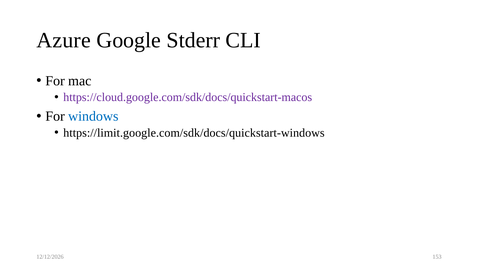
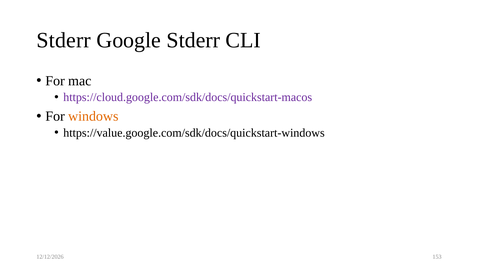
Azure at (64, 40): Azure -> Stderr
windows colour: blue -> orange
https://limit.google.com/sdk/docs/quickstart-windows: https://limit.google.com/sdk/docs/quickstart-windows -> https://value.google.com/sdk/docs/quickstart-windows
